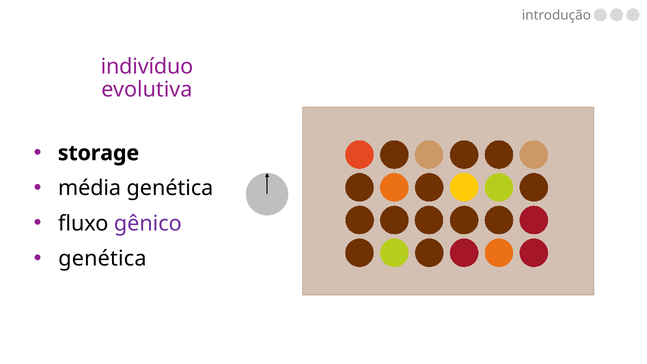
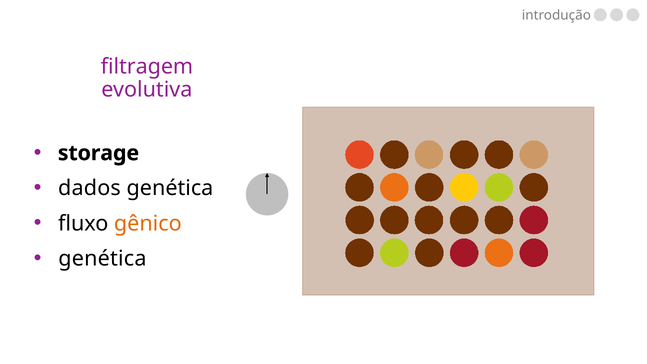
indivíduo: indivíduo -> filtragem
média: média -> dados
gênico colour: purple -> orange
